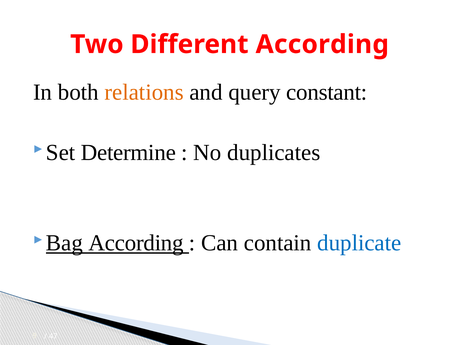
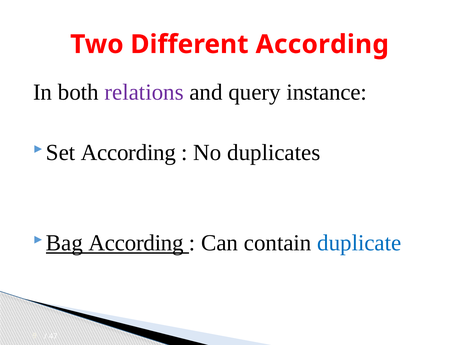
relations colour: orange -> purple
constant: constant -> instance
Set Determine: Determine -> According
